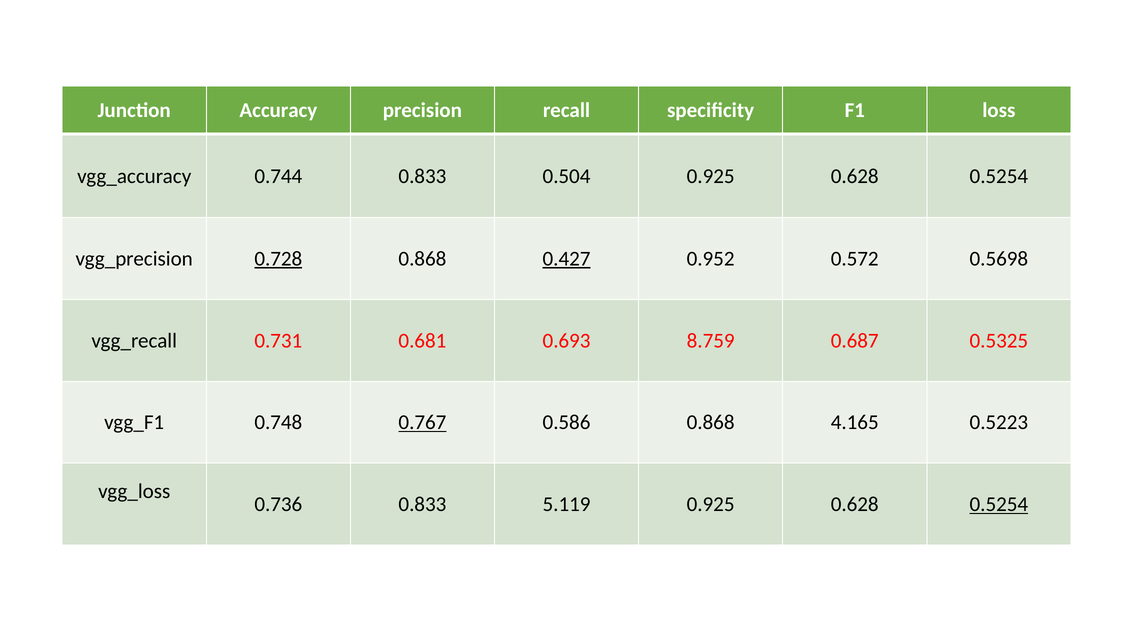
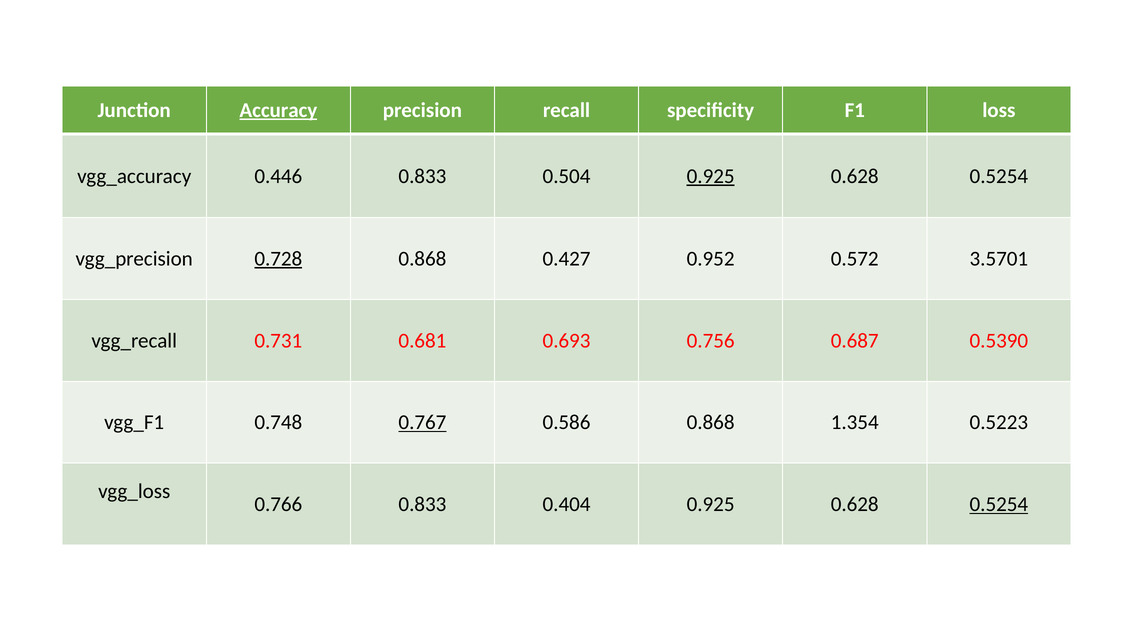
Accuracy underline: none -> present
0.744: 0.744 -> 0.446
0.925 at (711, 176) underline: none -> present
0.427 underline: present -> none
0.5698: 0.5698 -> 3.5701
8.759: 8.759 -> 0.756
0.5325: 0.5325 -> 0.5390
4.165: 4.165 -> 1.354
0.736: 0.736 -> 0.766
5.119: 5.119 -> 0.404
